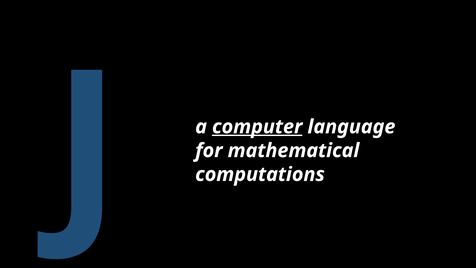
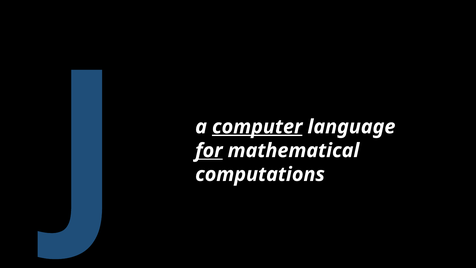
for underline: none -> present
